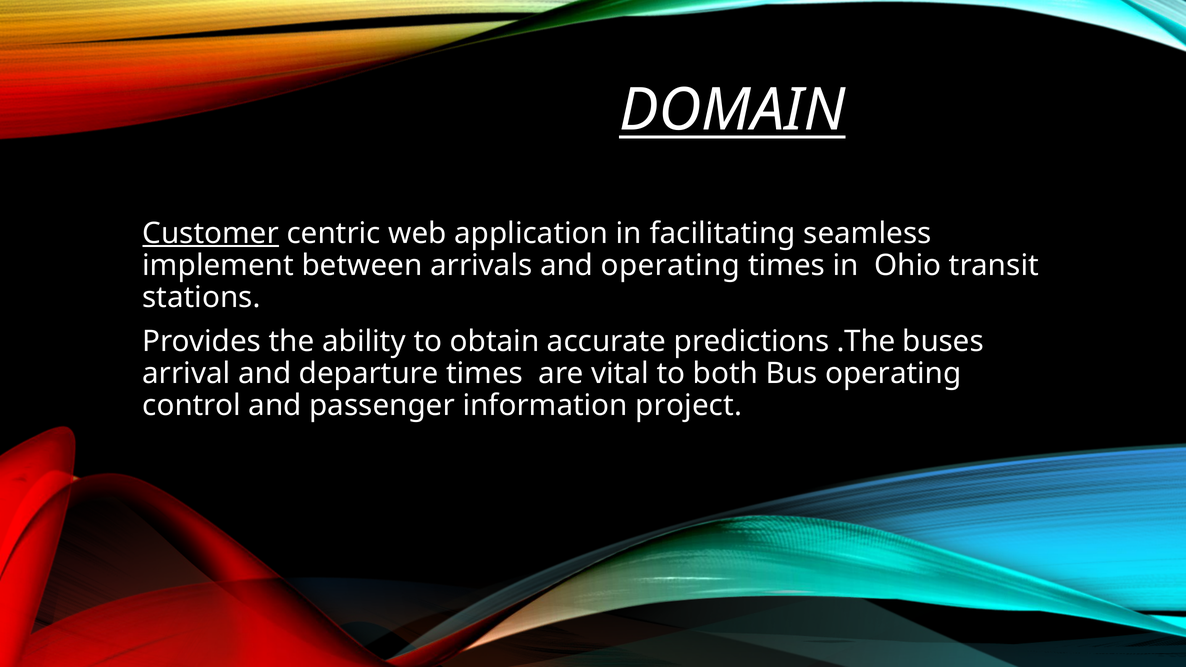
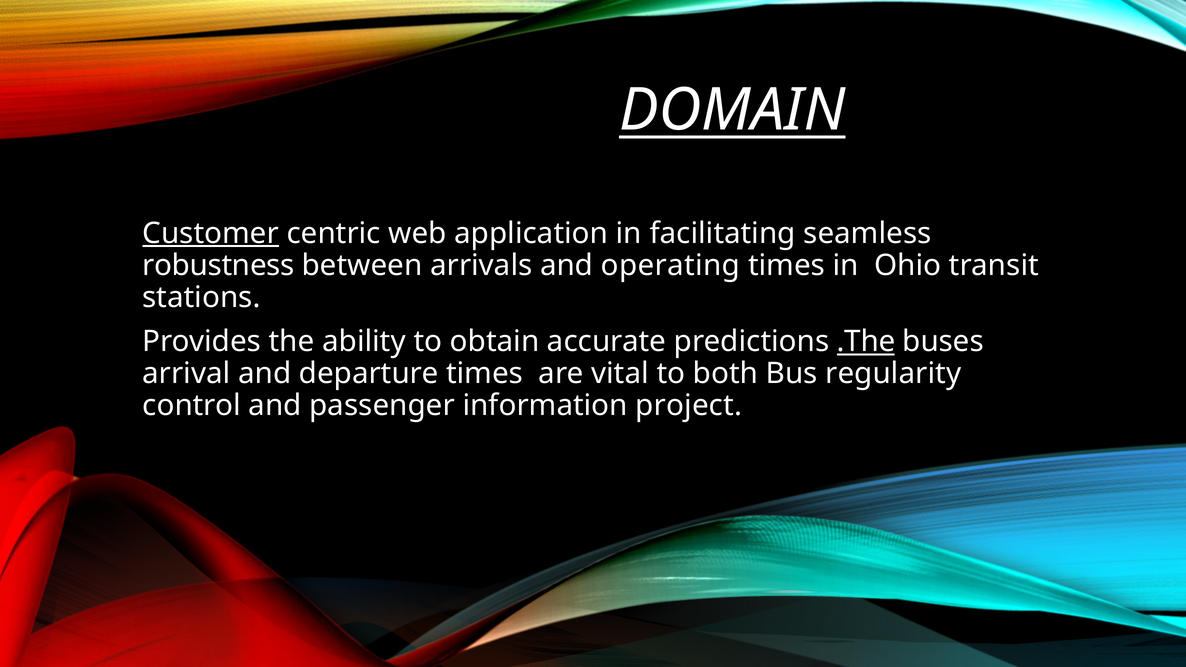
implement: implement -> robustness
.The underline: none -> present
Bus operating: operating -> regularity
